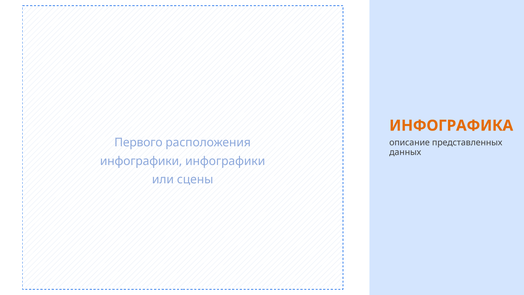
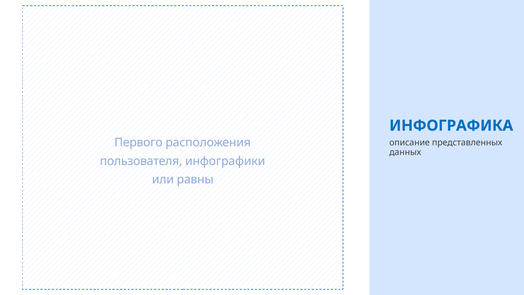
ИНФОГРАФИКА colour: orange -> blue
инфографики at (141, 161): инфографики -> пользователя
сцены: сцены -> равны
